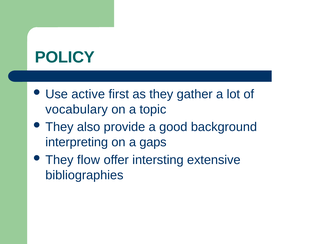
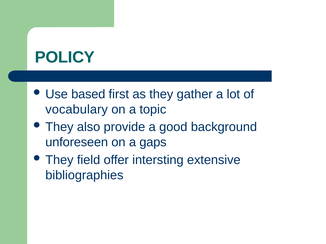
active: active -> based
interpreting: interpreting -> unforeseen
flow: flow -> field
